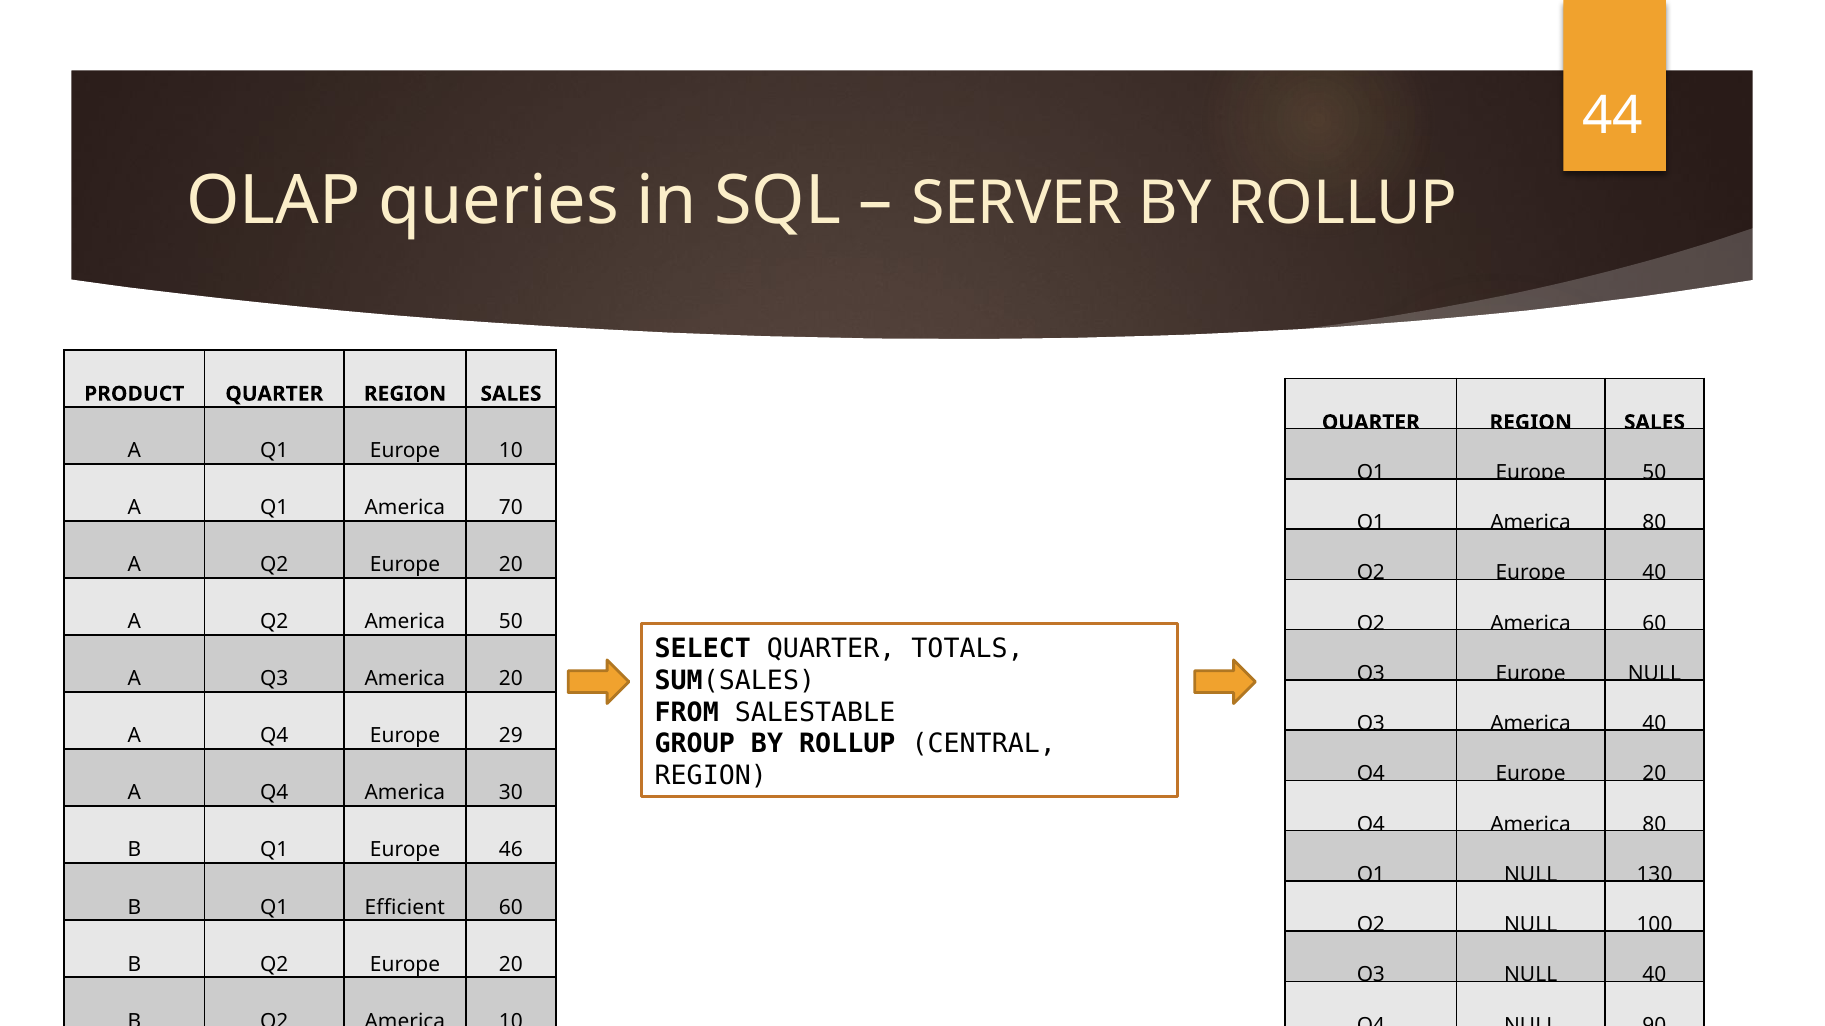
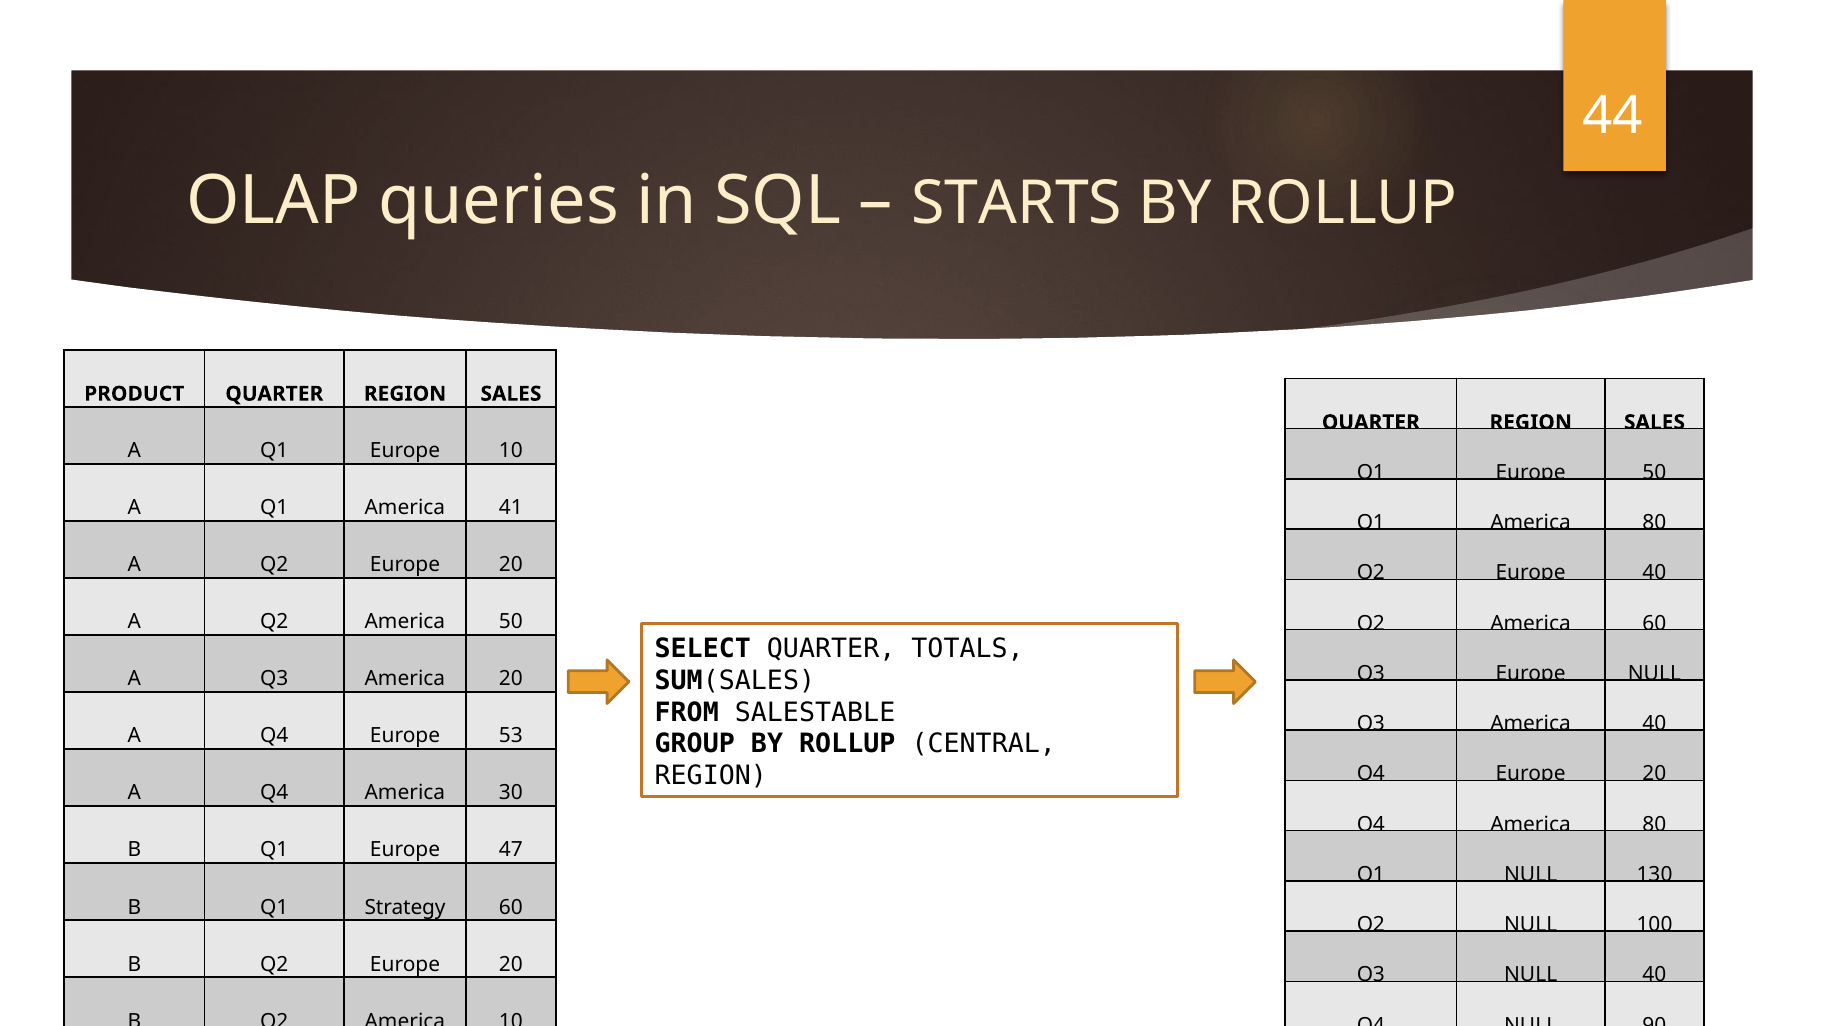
SERVER: SERVER -> STARTS
70: 70 -> 41
29: 29 -> 53
46: 46 -> 47
Efficient: Efficient -> Strategy
